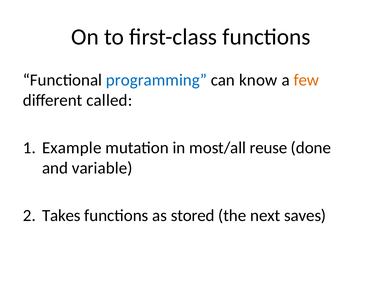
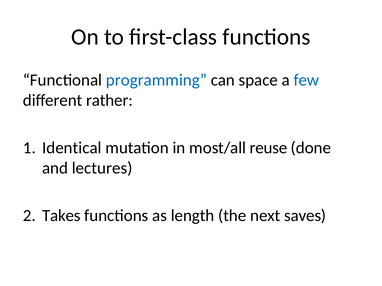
know: know -> space
few colour: orange -> blue
called: called -> rather
Example: Example -> Identical
variable: variable -> lectures
stored: stored -> length
